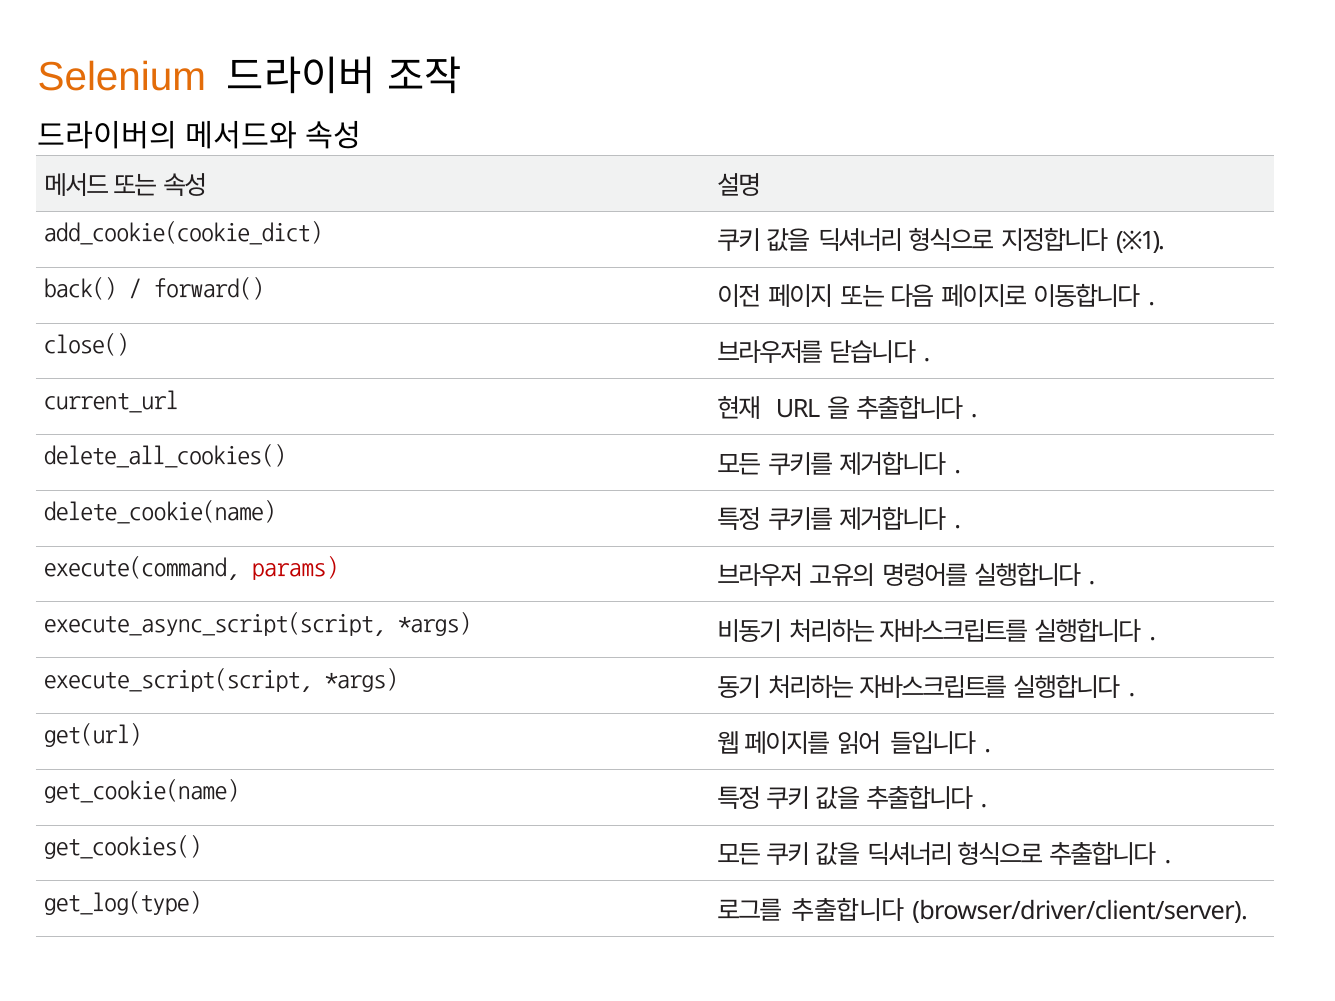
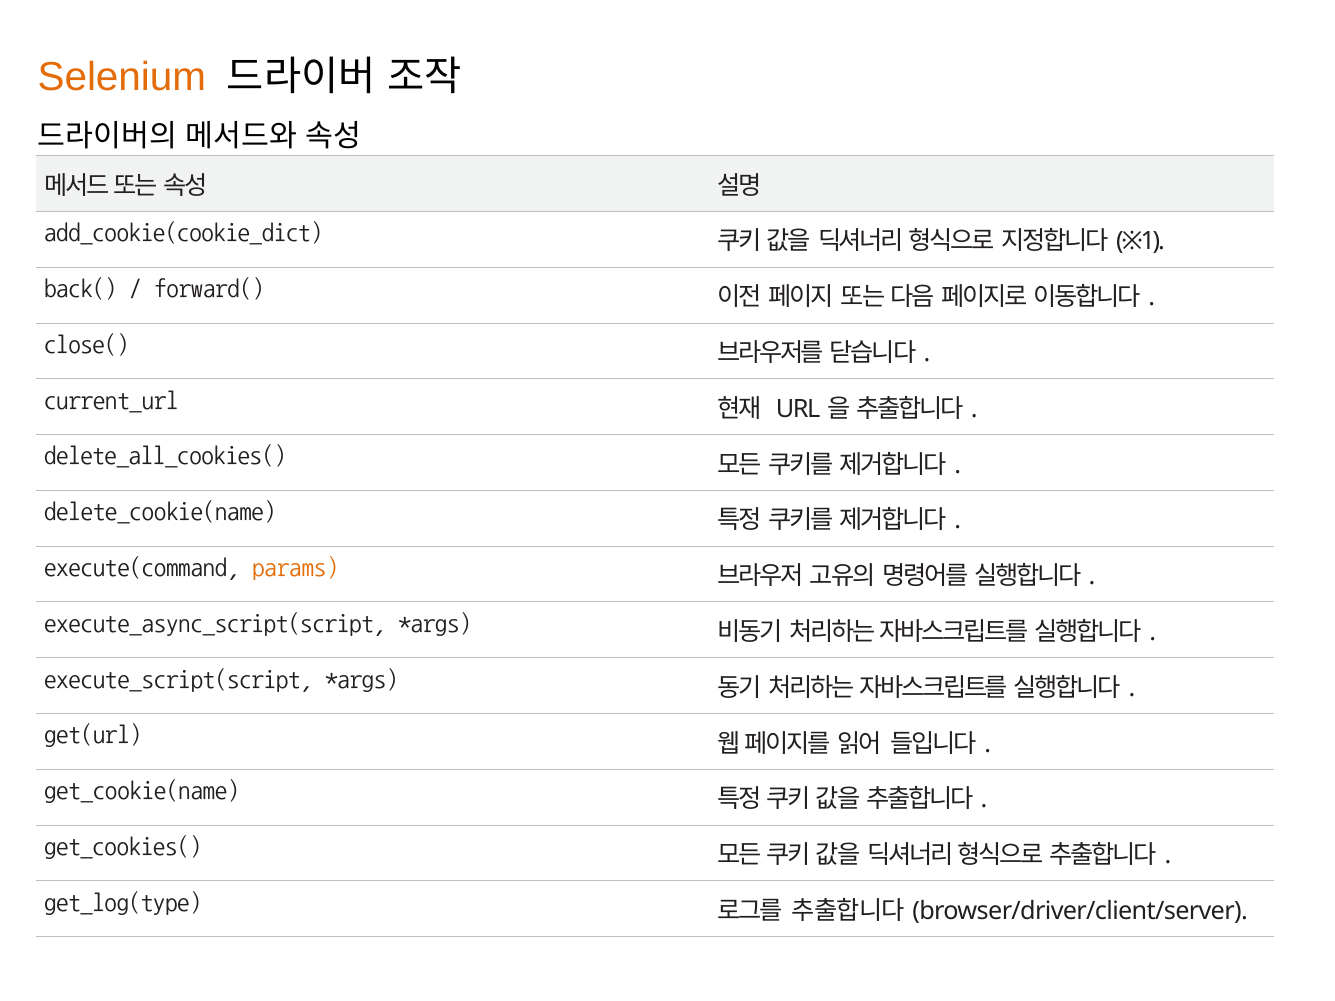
params colour: red -> orange
